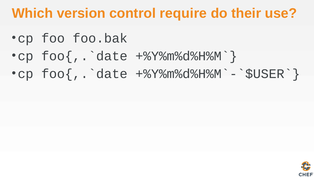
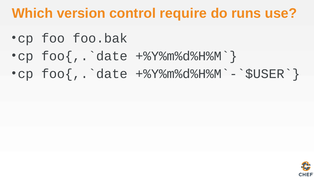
their: their -> runs
